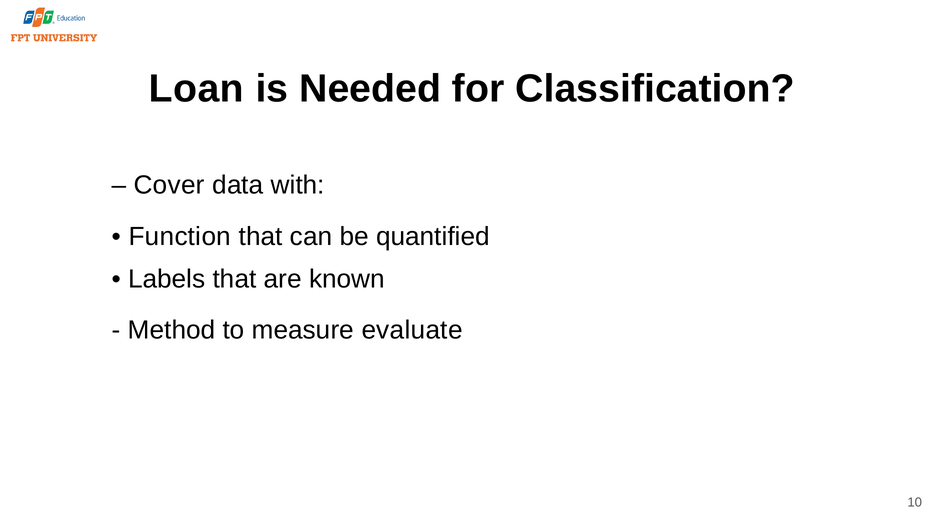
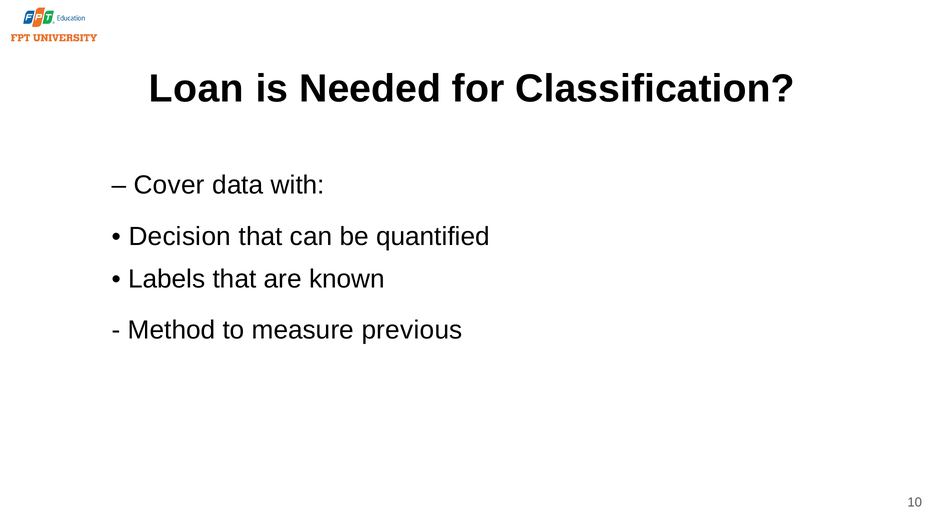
Function: Function -> Decision
evaluate: evaluate -> previous
